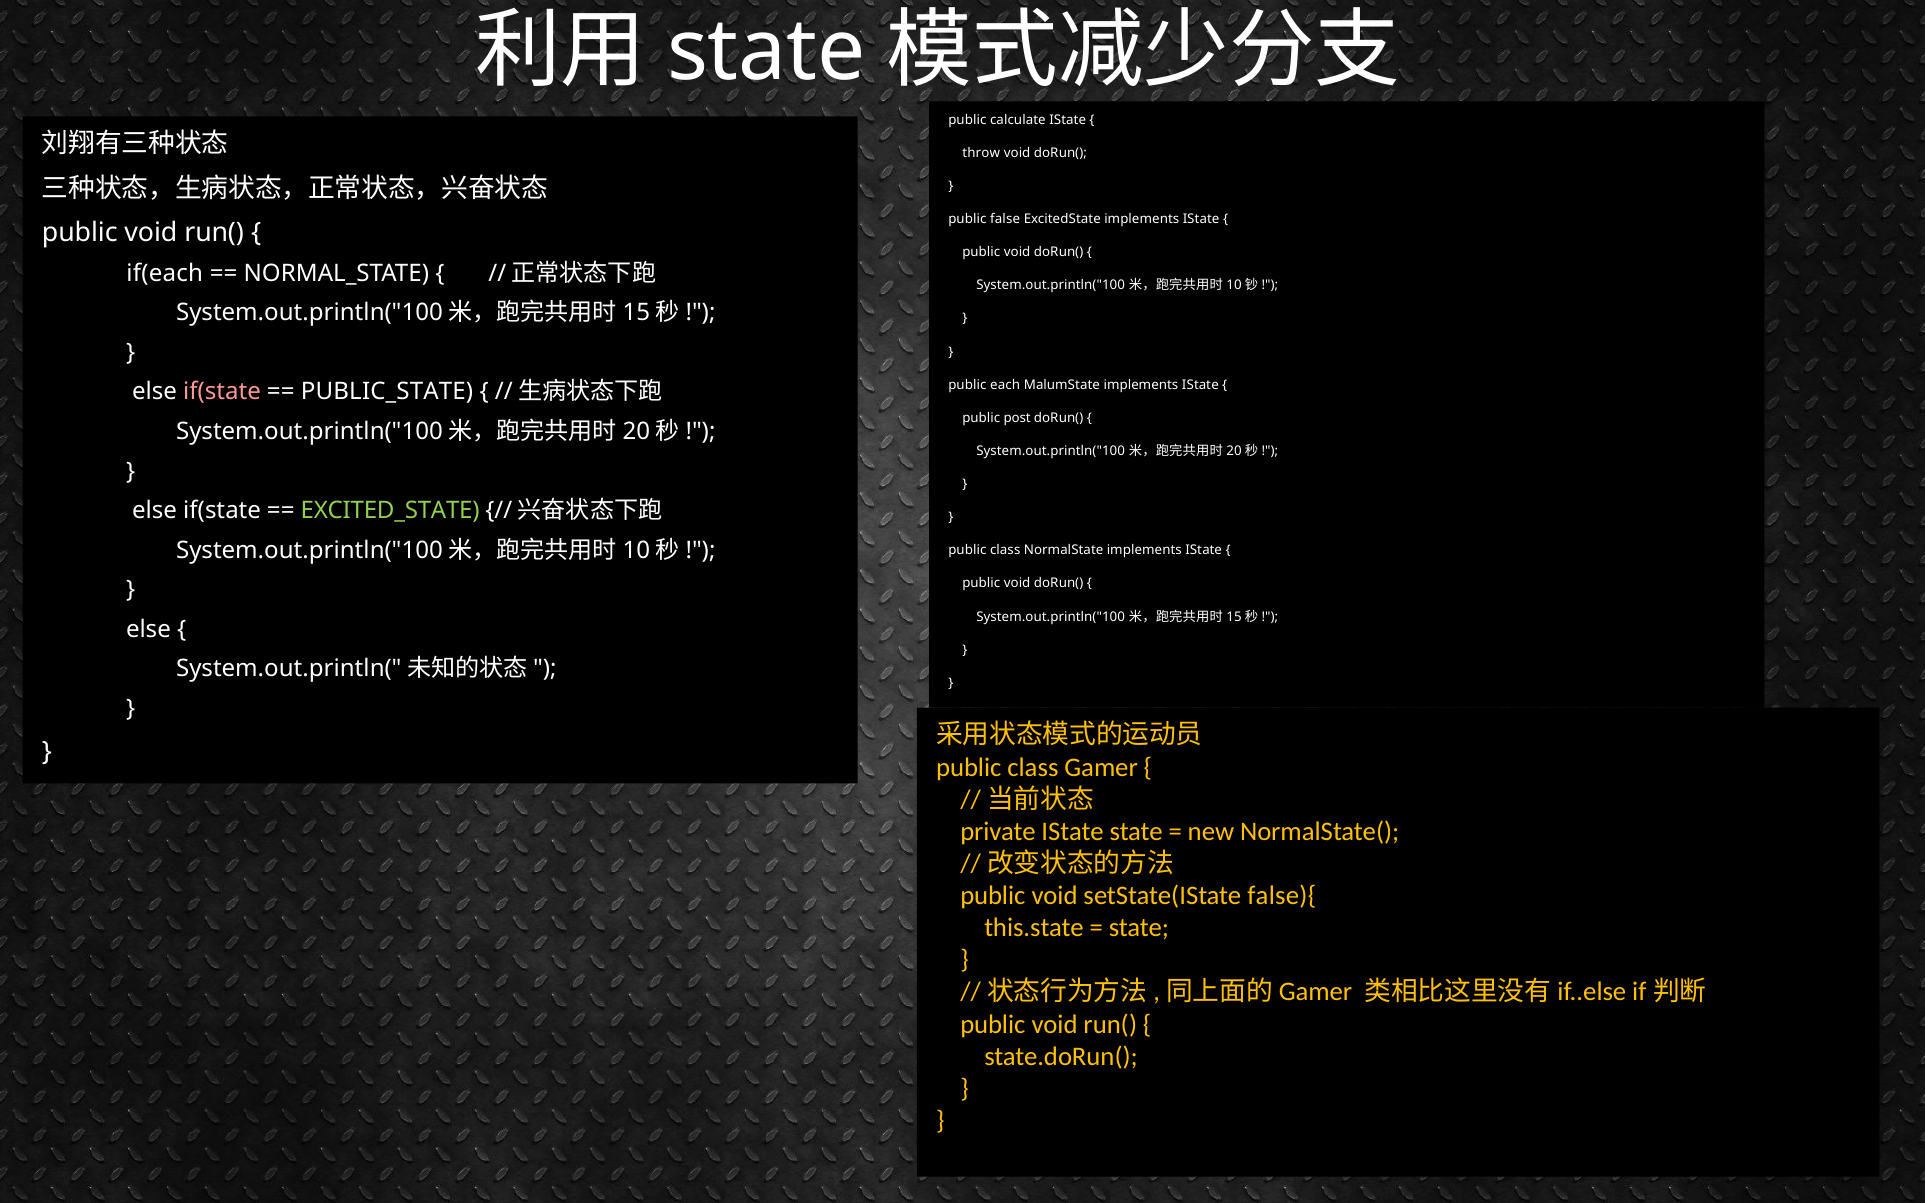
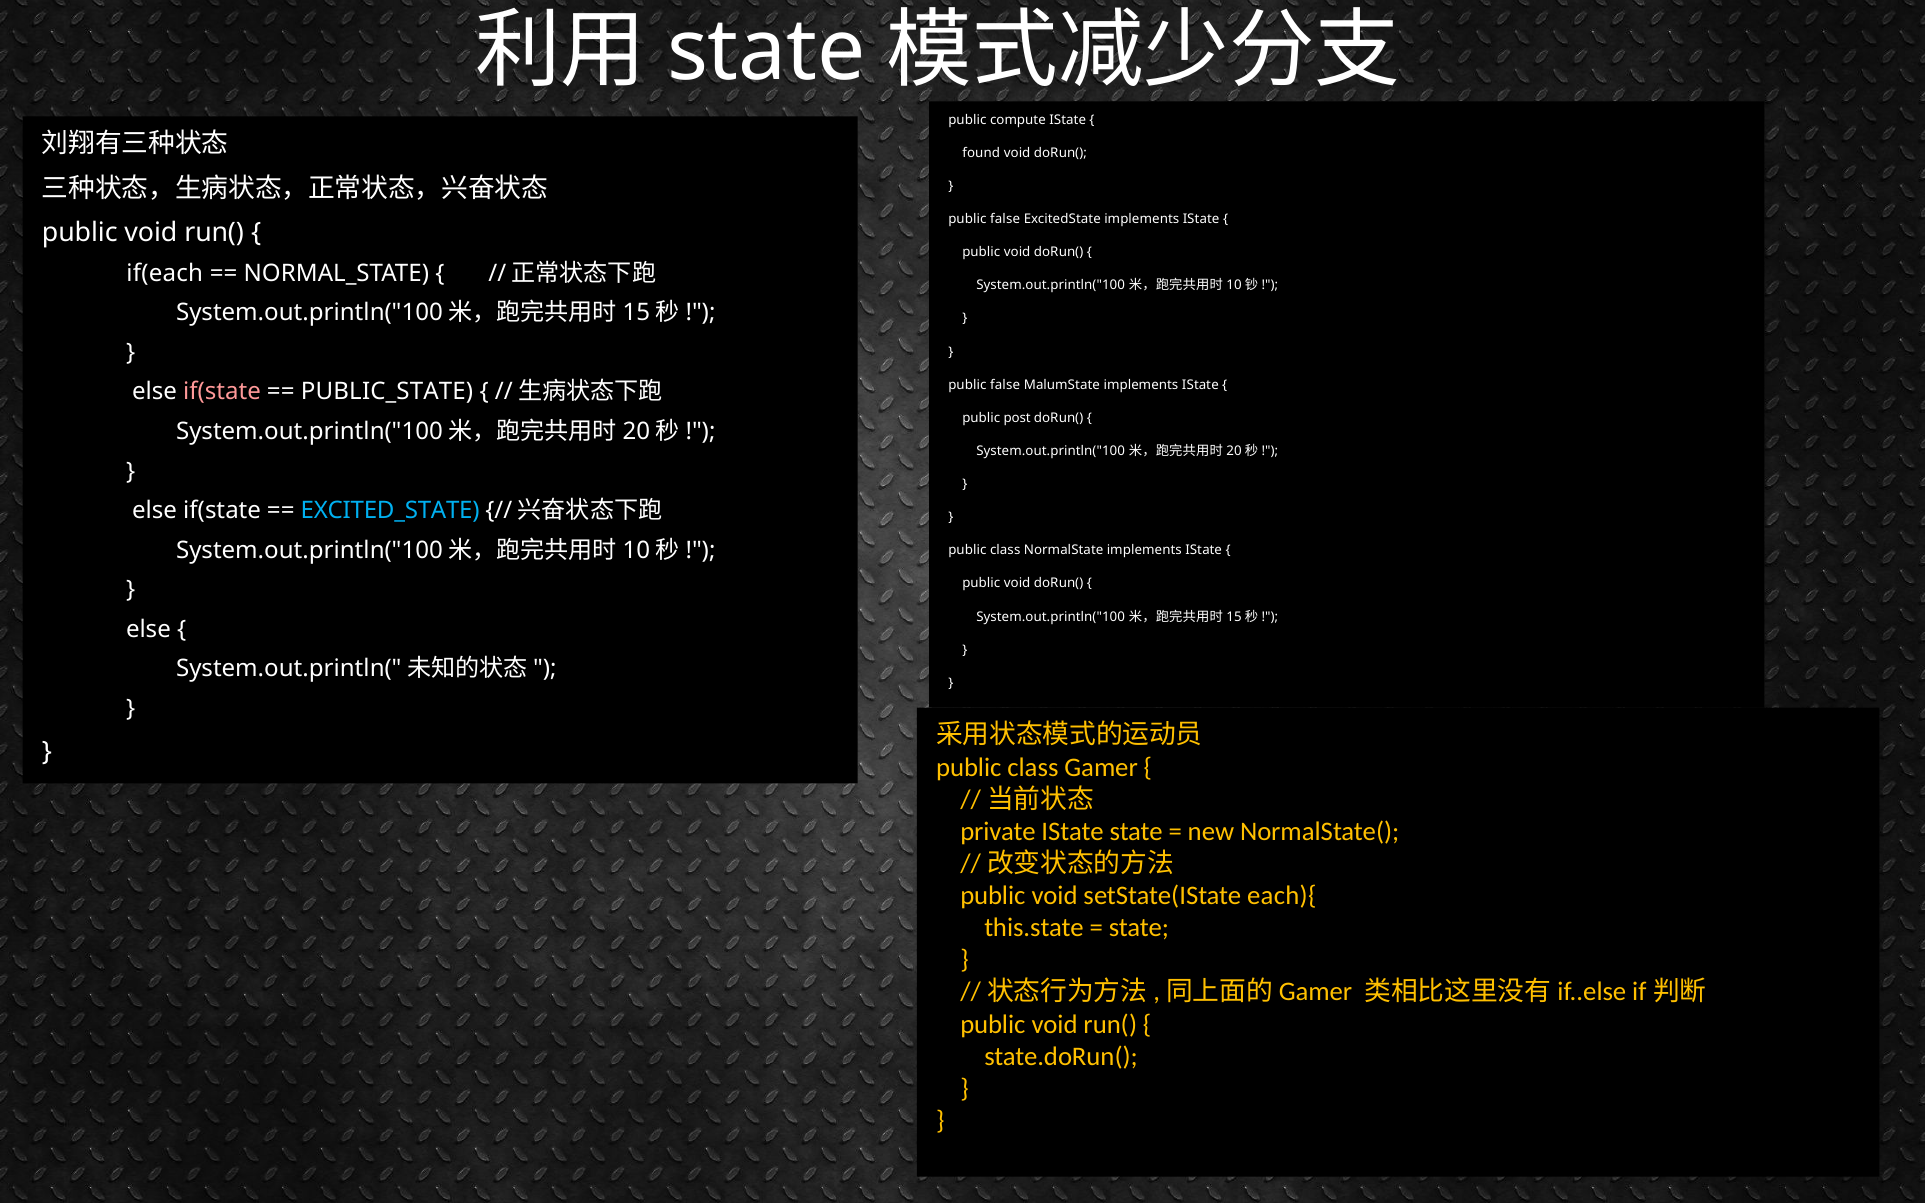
calculate: calculate -> compute
throw: throw -> found
each at (1005, 385): each -> false
EXCITED_STATE colour: light green -> light blue
false){: false){ -> each){
